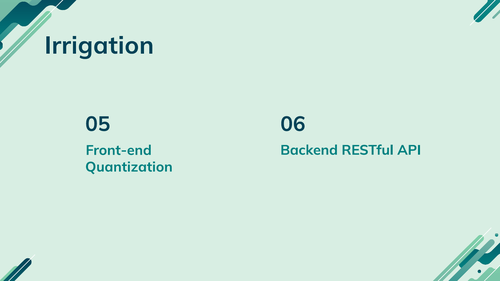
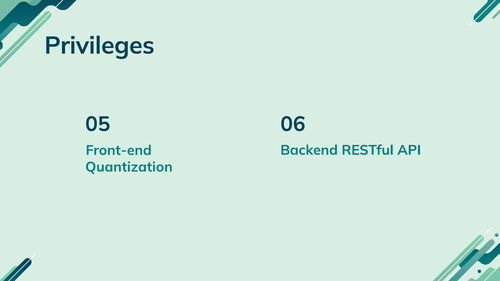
Irrigation: Irrigation -> Privileges
